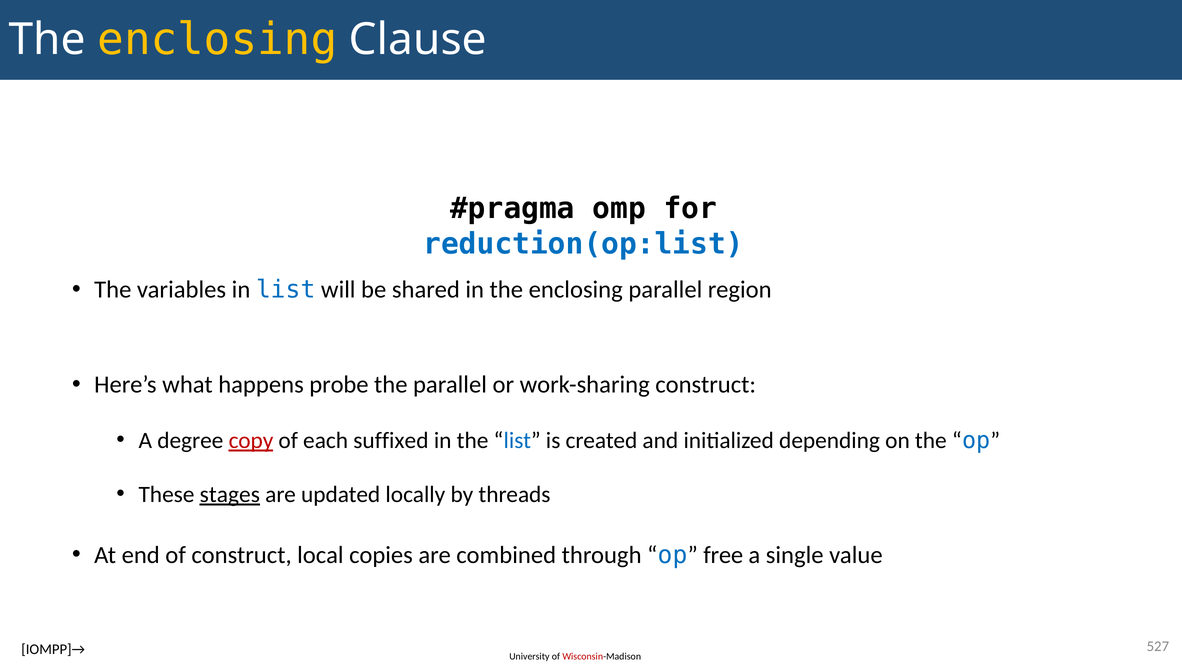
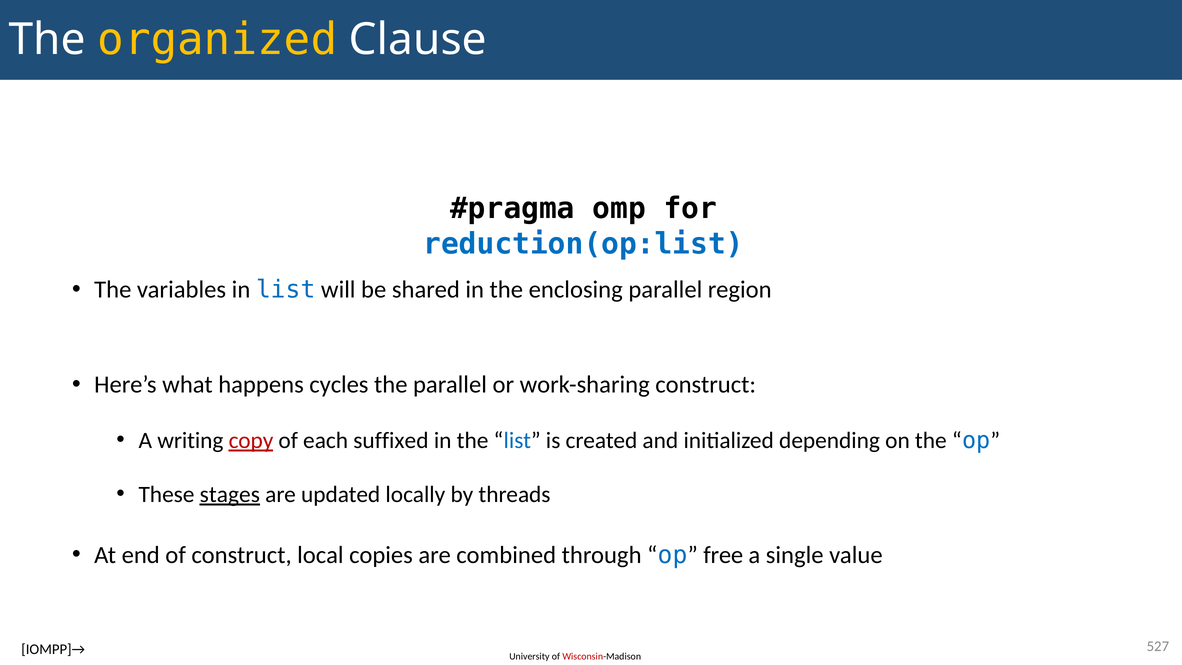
enclosing at (217, 40): enclosing -> organized
probe: probe -> cycles
degree: degree -> writing
